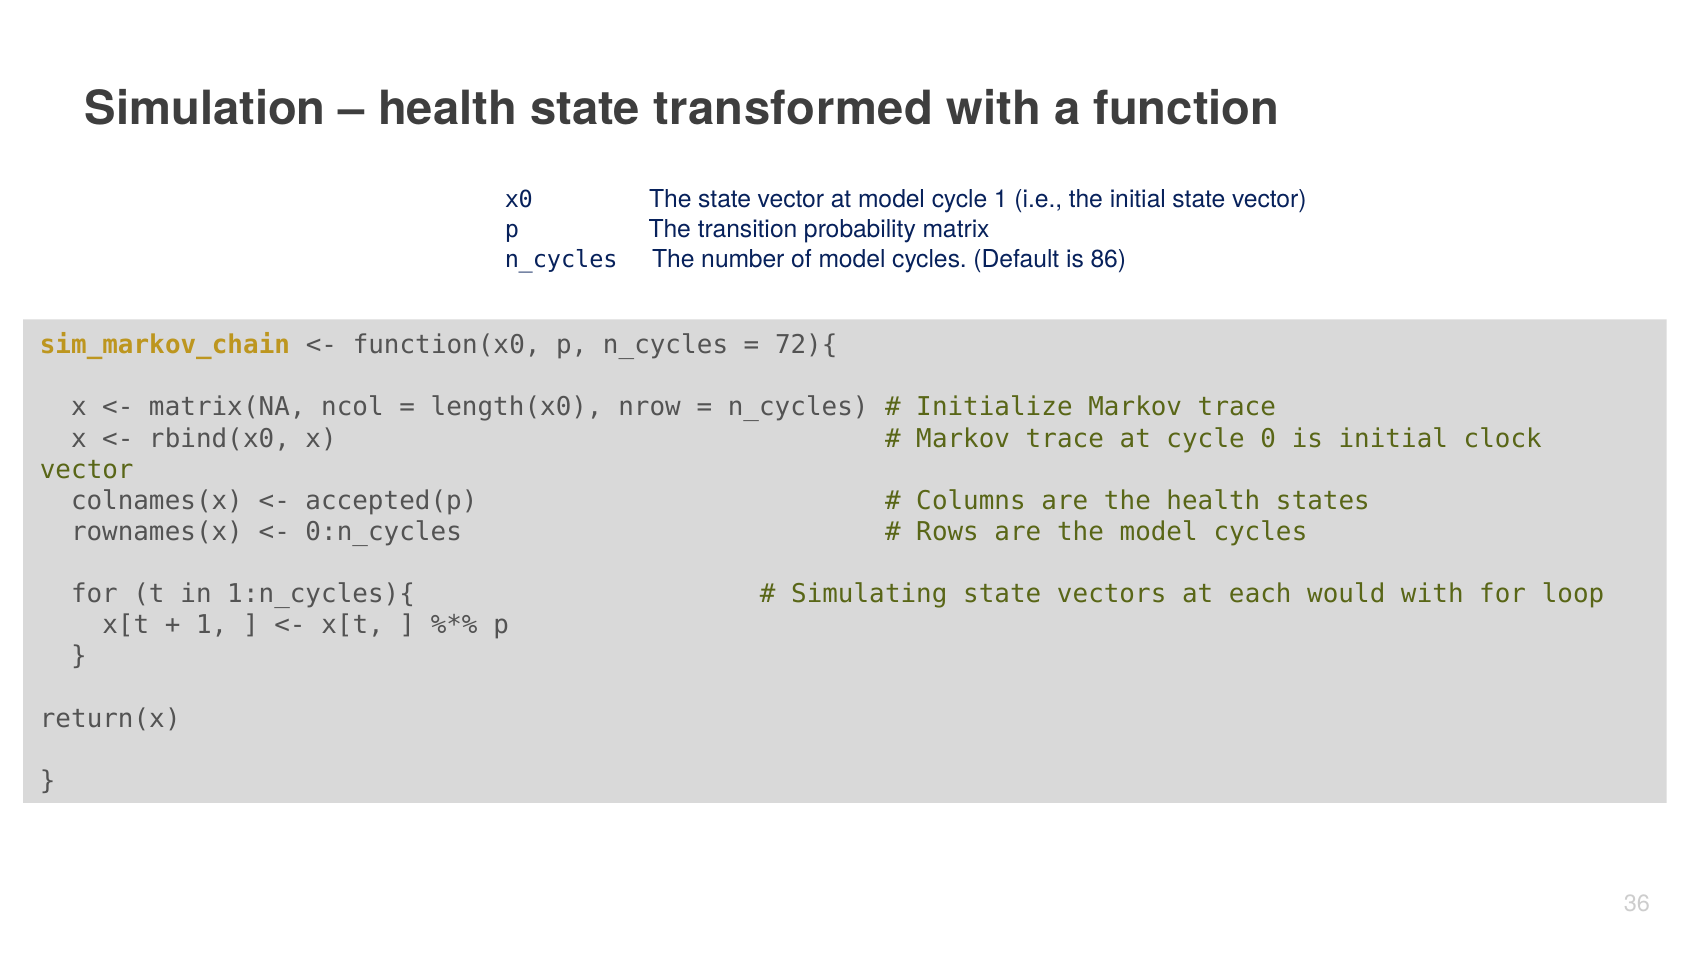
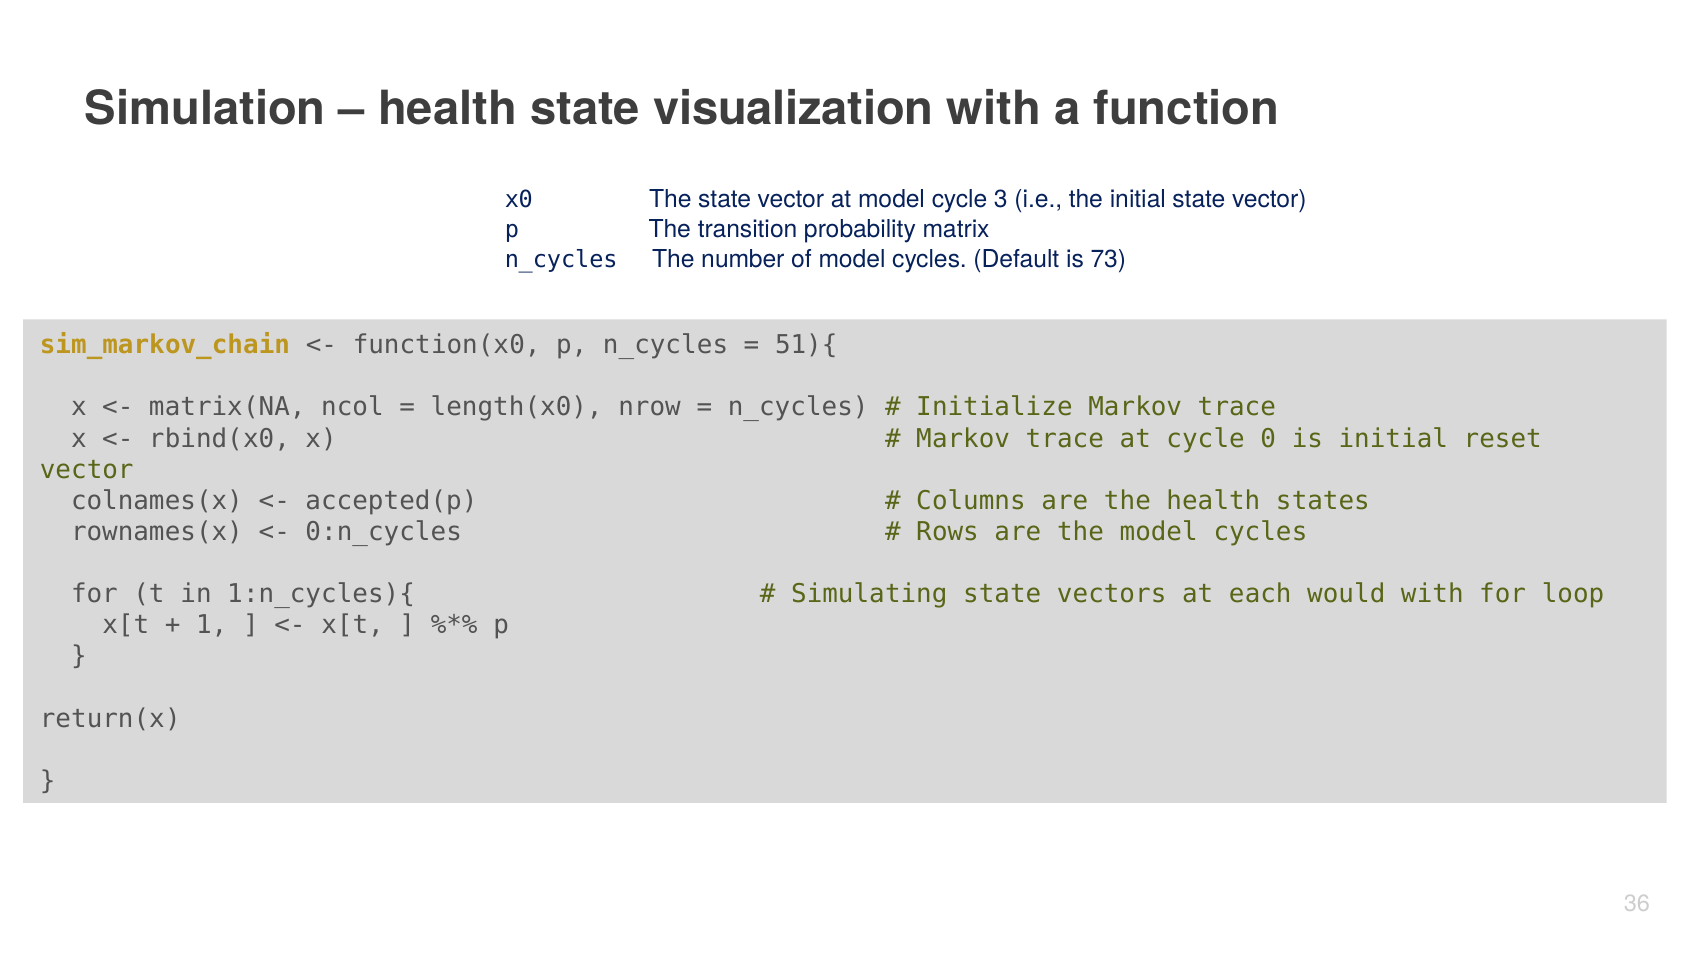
transformed: transformed -> visualization
cycle 1: 1 -> 3
86: 86 -> 73
72){: 72){ -> 51){
clock: clock -> reset
